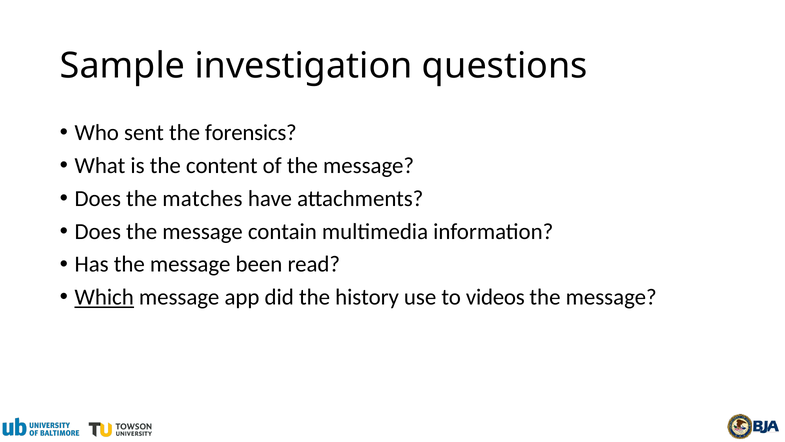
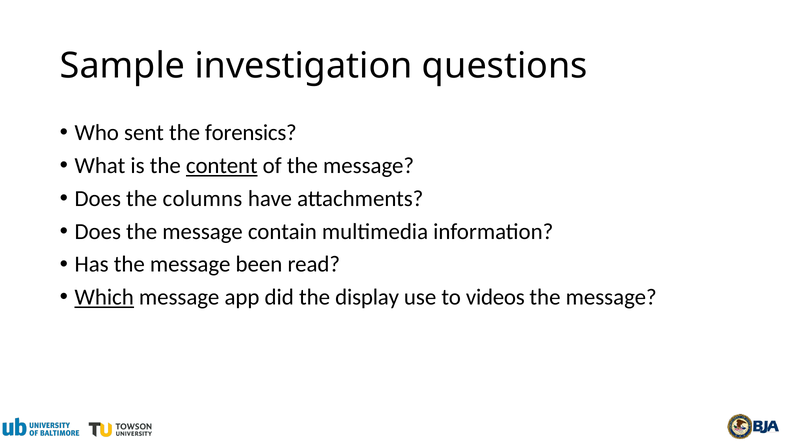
content underline: none -> present
matches: matches -> columns
history: history -> display
